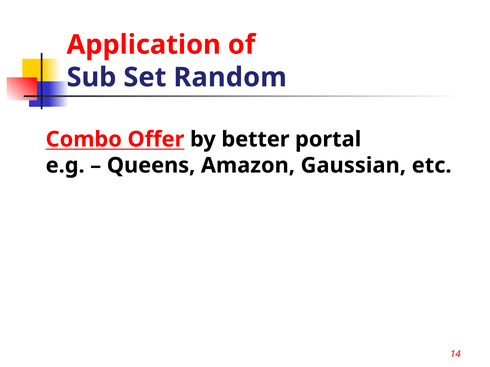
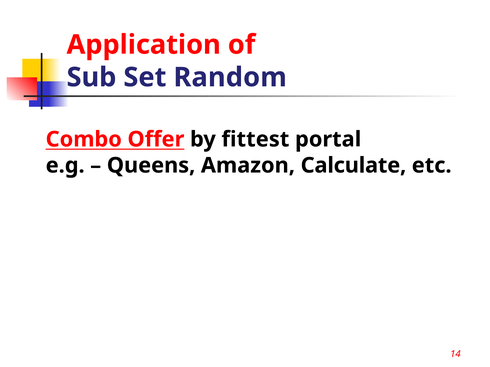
better: better -> fittest
Gaussian: Gaussian -> Calculate
